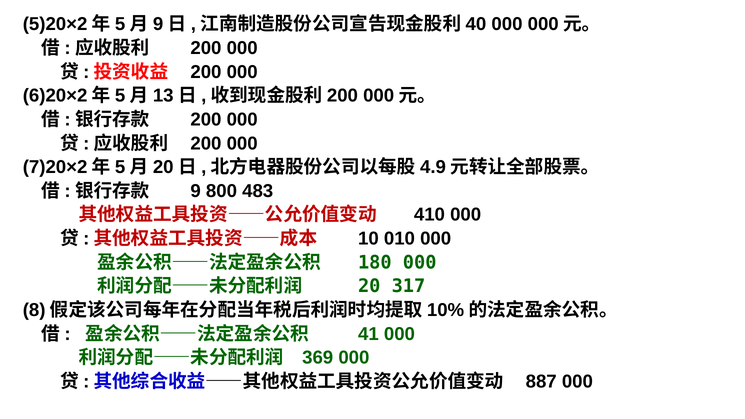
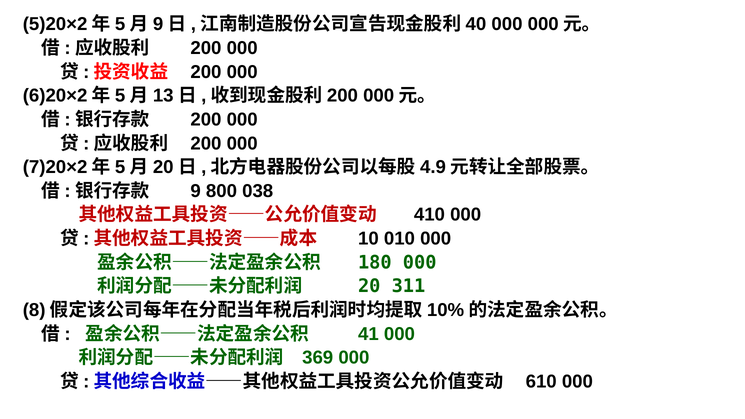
483: 483 -> 038
317: 317 -> 311
887: 887 -> 610
